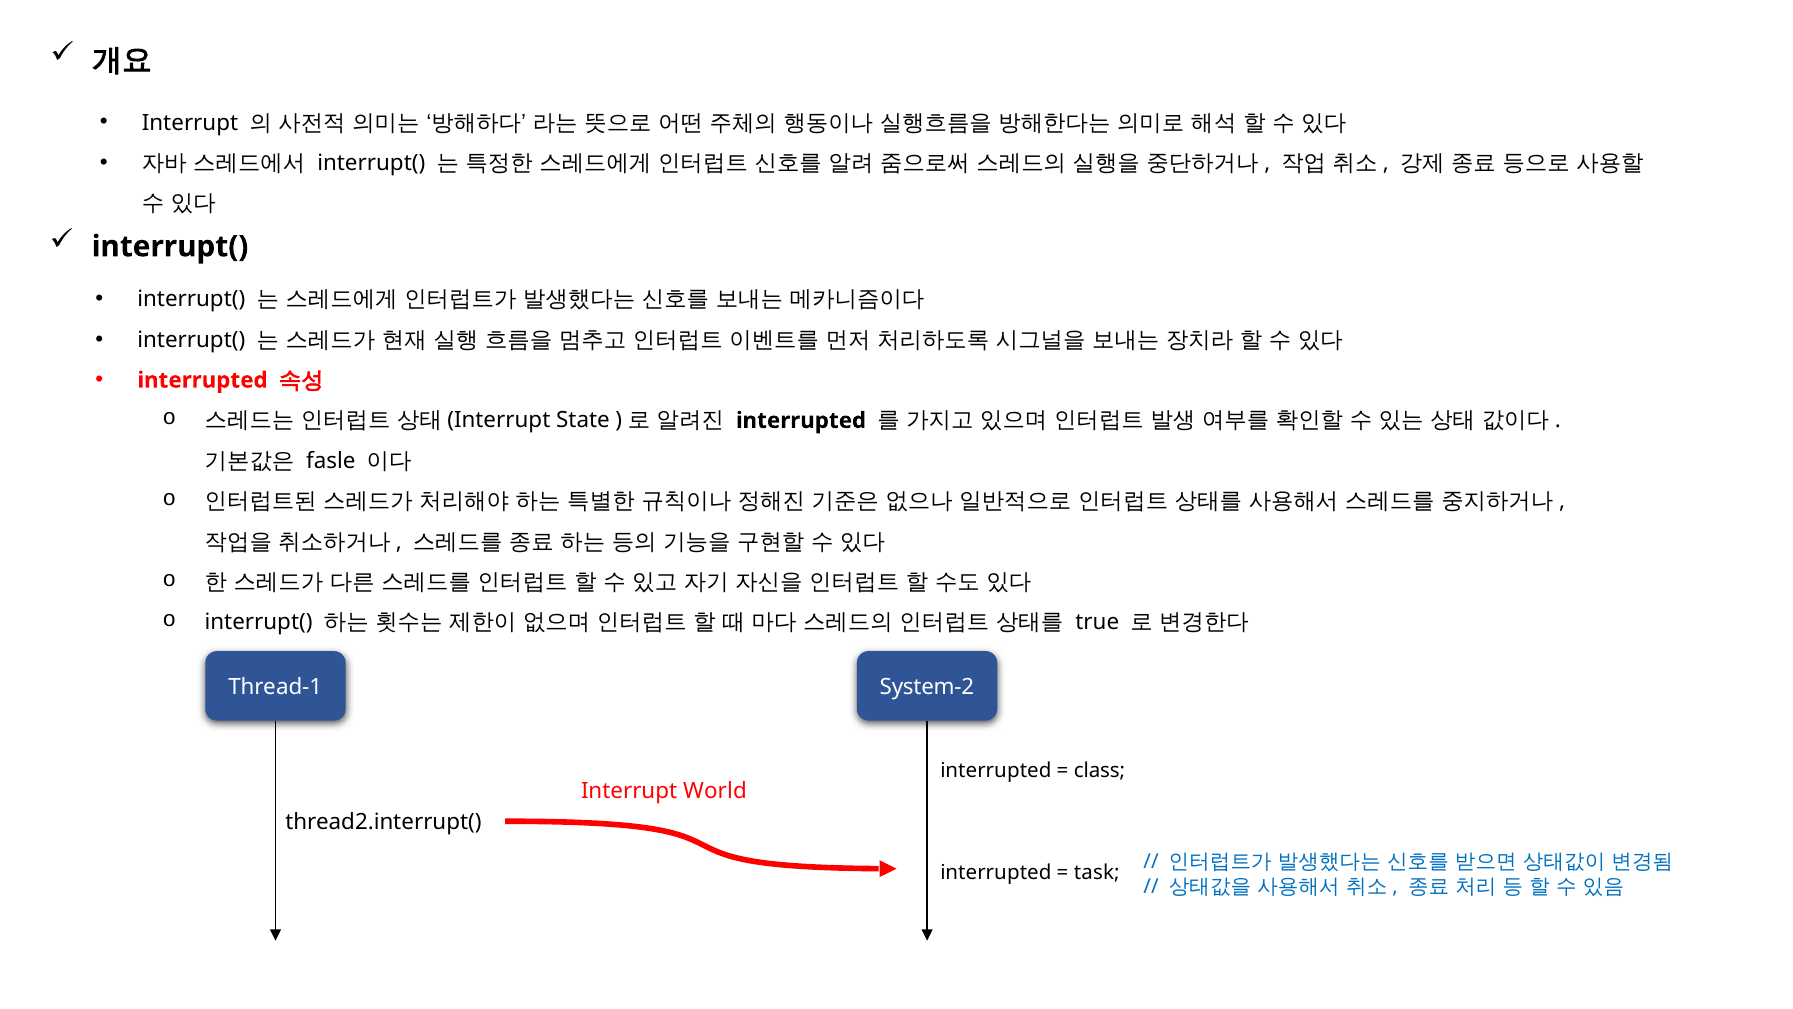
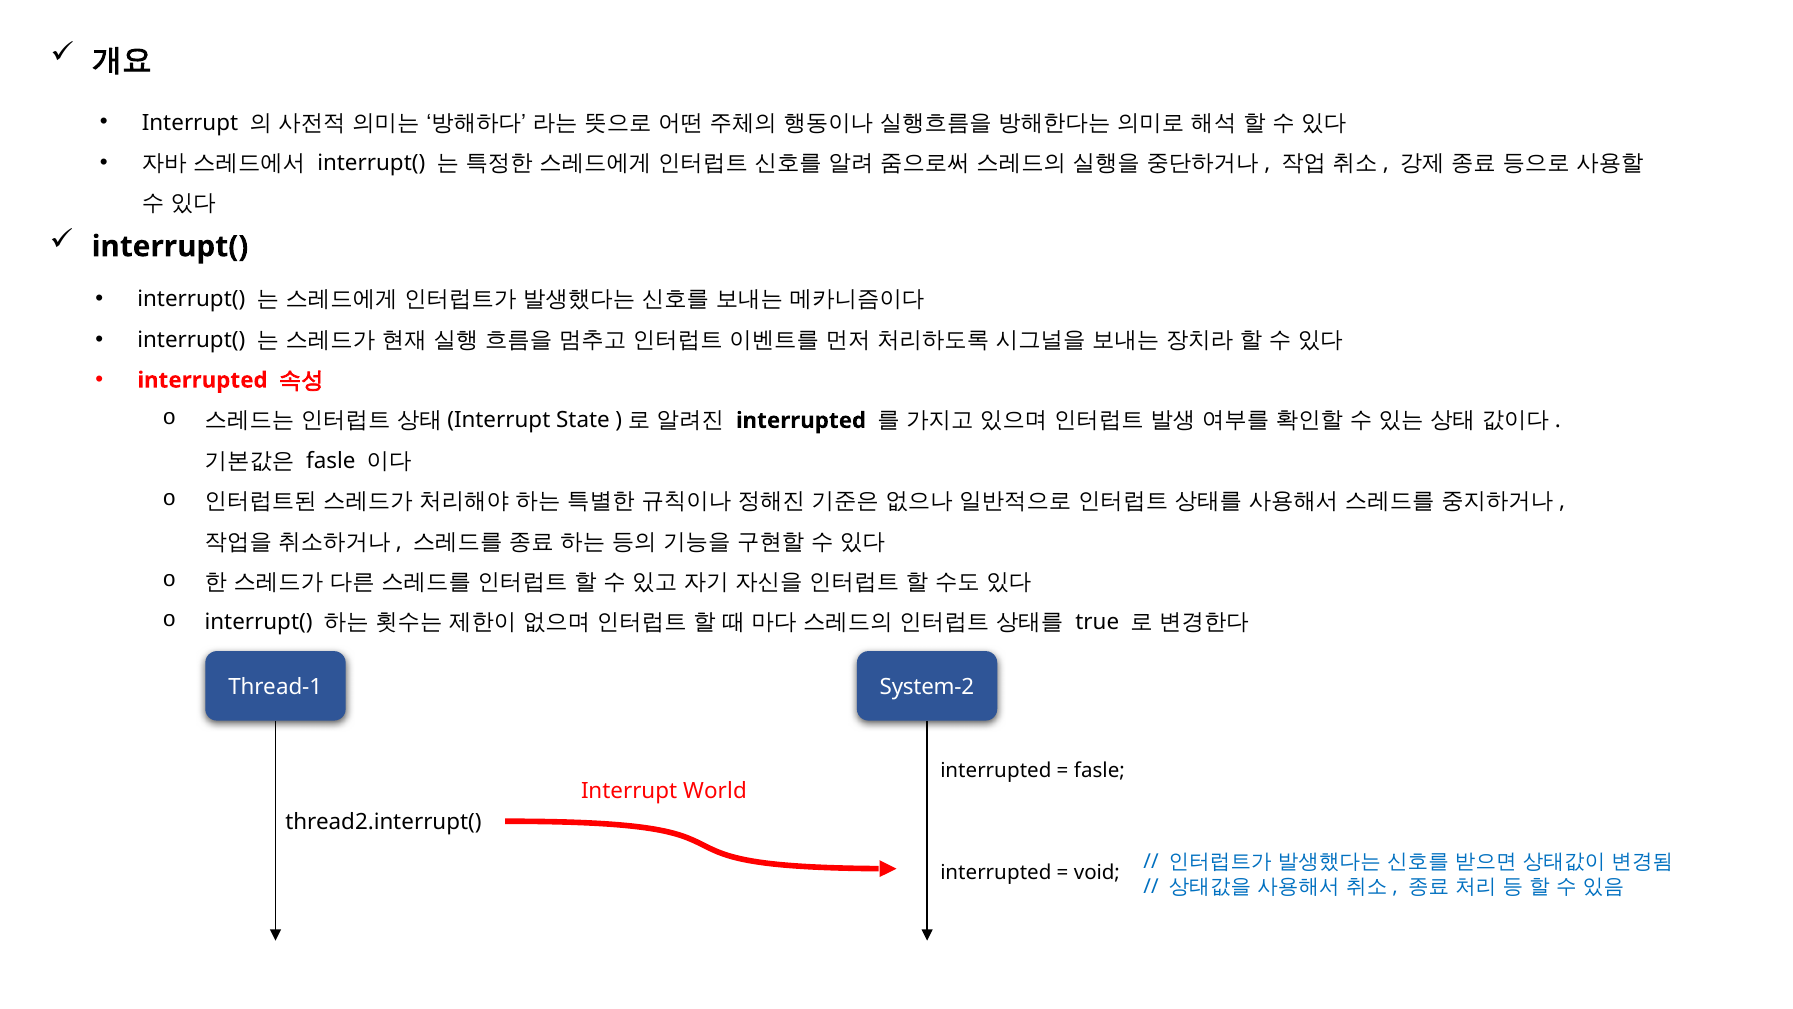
class at (1099, 770): class -> fasle
task: task -> void
